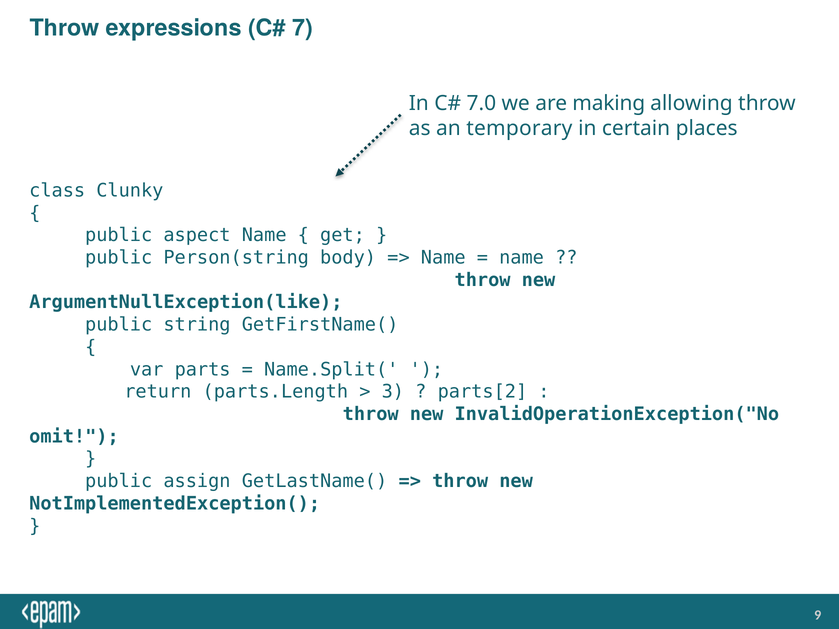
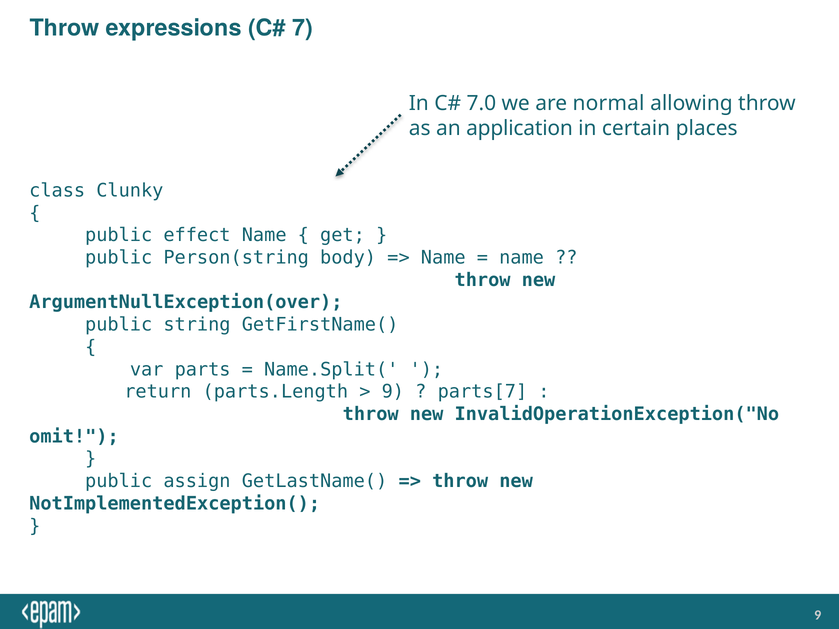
making: making -> normal
temporary: temporary -> application
aspect: aspect -> effect
ArgumentNullException(like: ArgumentNullException(like -> ArgumentNullException(over
3 at (393, 392): 3 -> 9
parts[2: parts[2 -> parts[7
